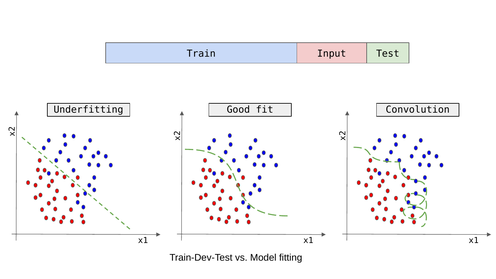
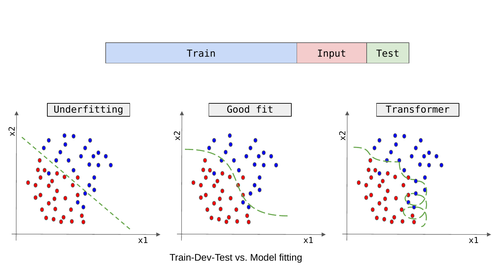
Convolution: Convolution -> Transformer
